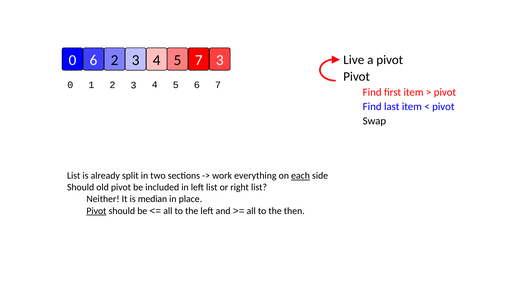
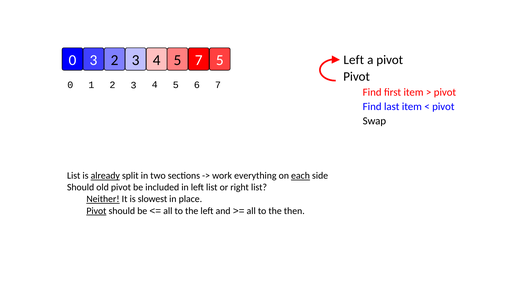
0 6: 6 -> 3
3 3: 3 -> 5
2 Live: Live -> Left
already underline: none -> present
Neither underline: none -> present
median: median -> slowest
